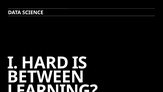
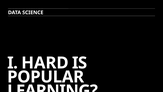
BETWEEN: BETWEEN -> POPULAR
